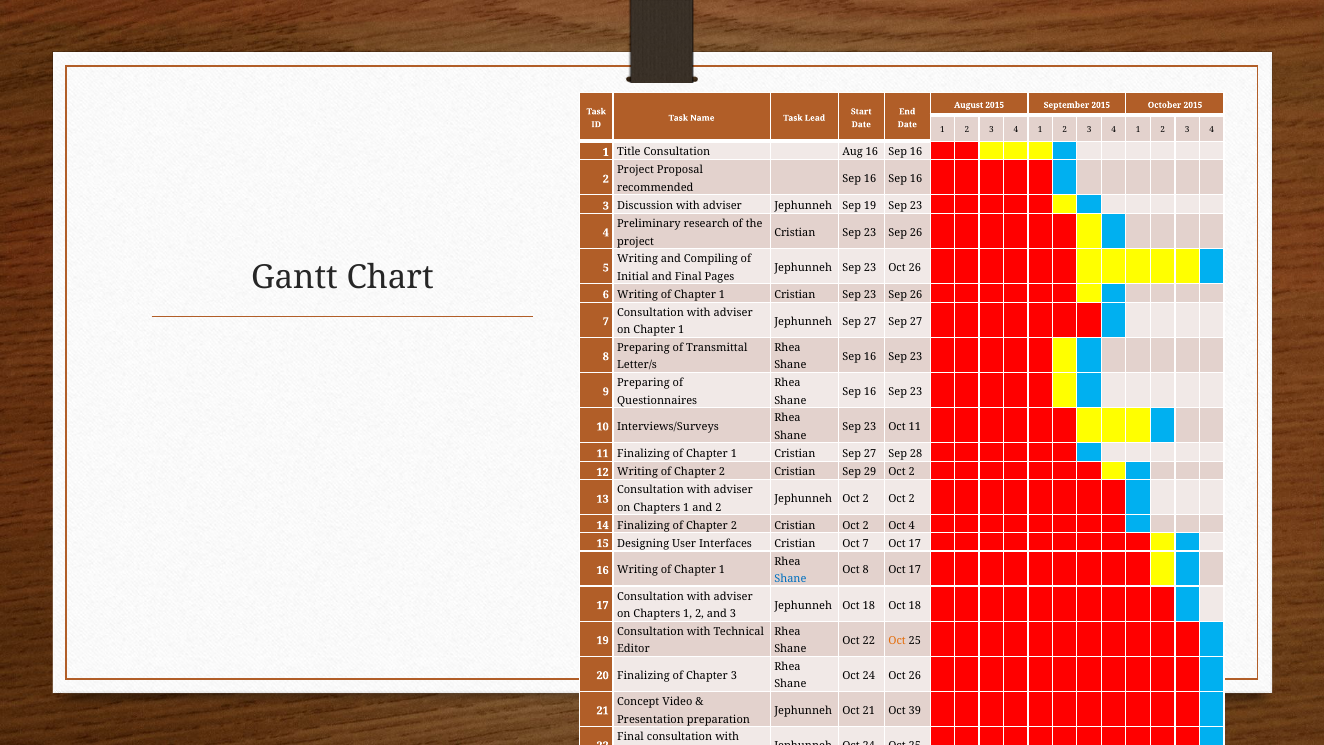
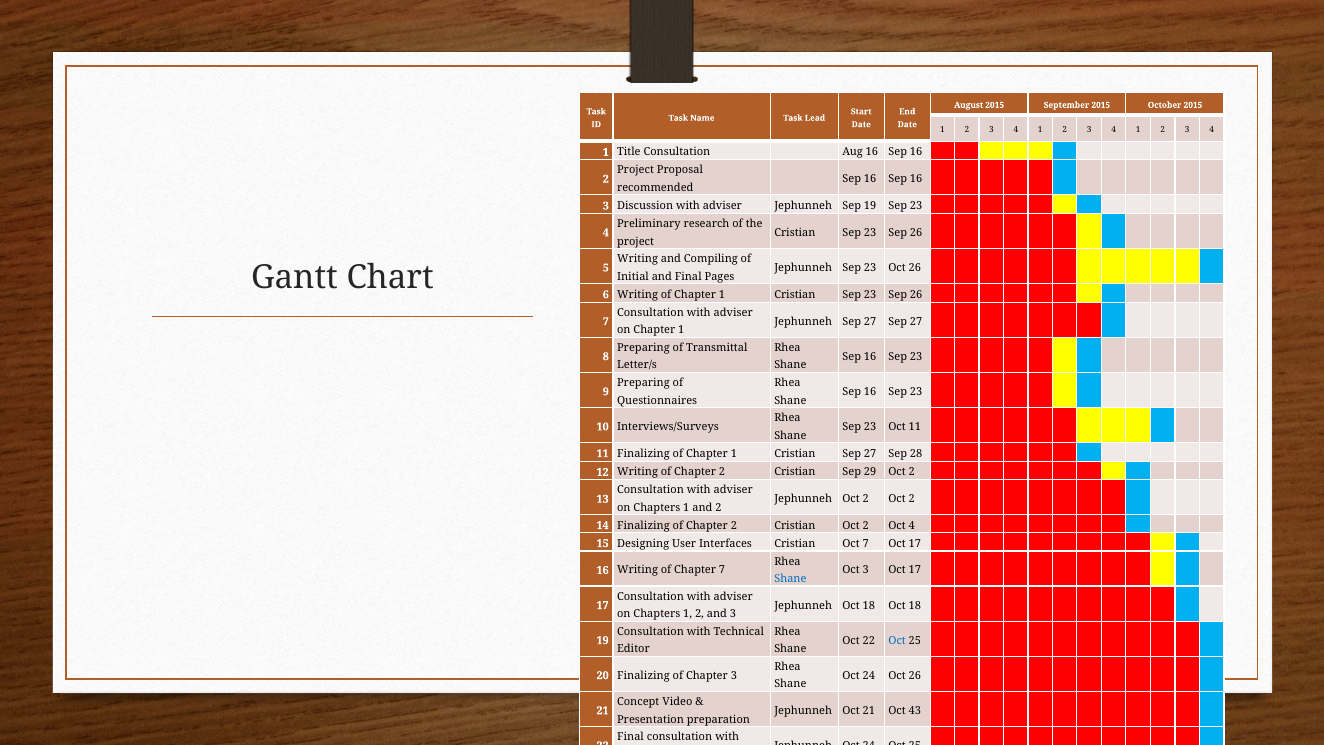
1 at (722, 570): 1 -> 7
Oct 8: 8 -> 3
Oct at (897, 640) colour: orange -> blue
39: 39 -> 43
